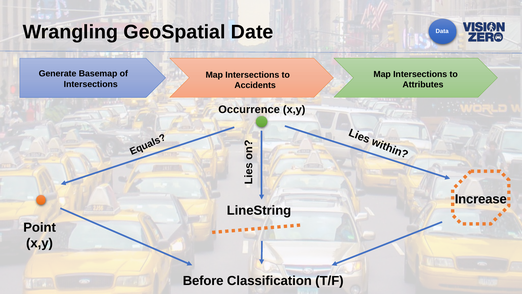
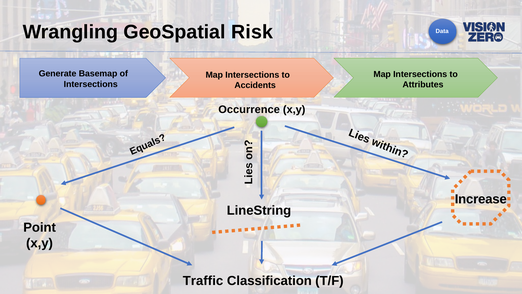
Date: Date -> Risk
Before: Before -> Traffic
